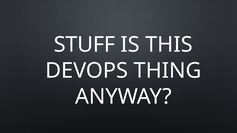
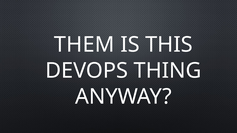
STUFF: STUFF -> THEM
